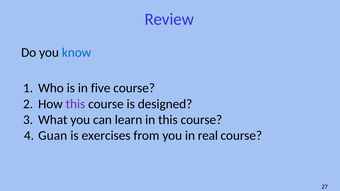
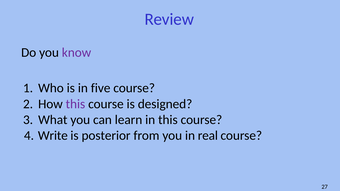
know colour: blue -> purple
Guan: Guan -> Write
exercises: exercises -> posterior
